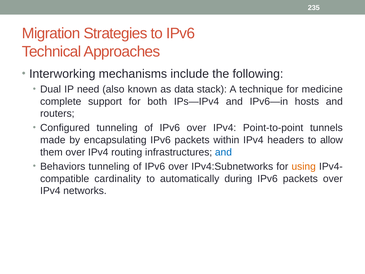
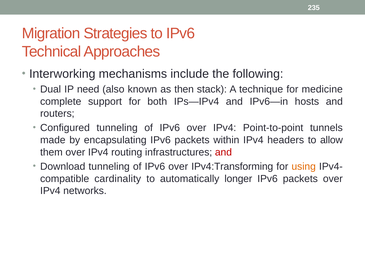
data: data -> then
and at (223, 152) colour: blue -> red
Behaviors: Behaviors -> Download
IPv4:Subnetworks: IPv4:Subnetworks -> IPv4:Transforming
during: during -> longer
